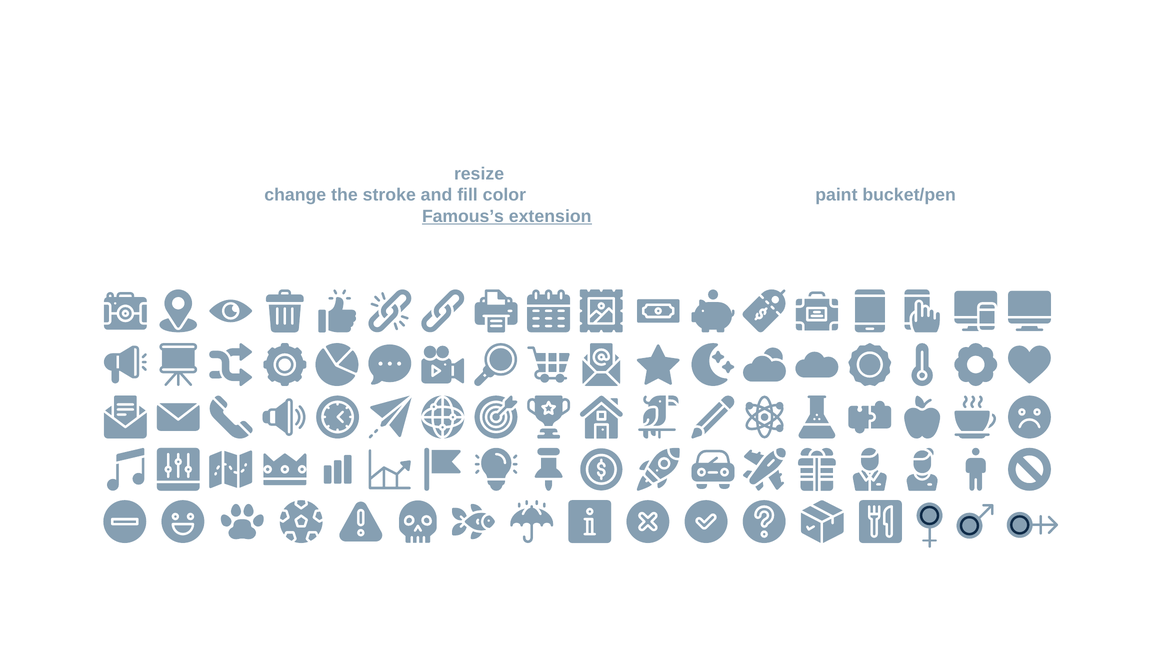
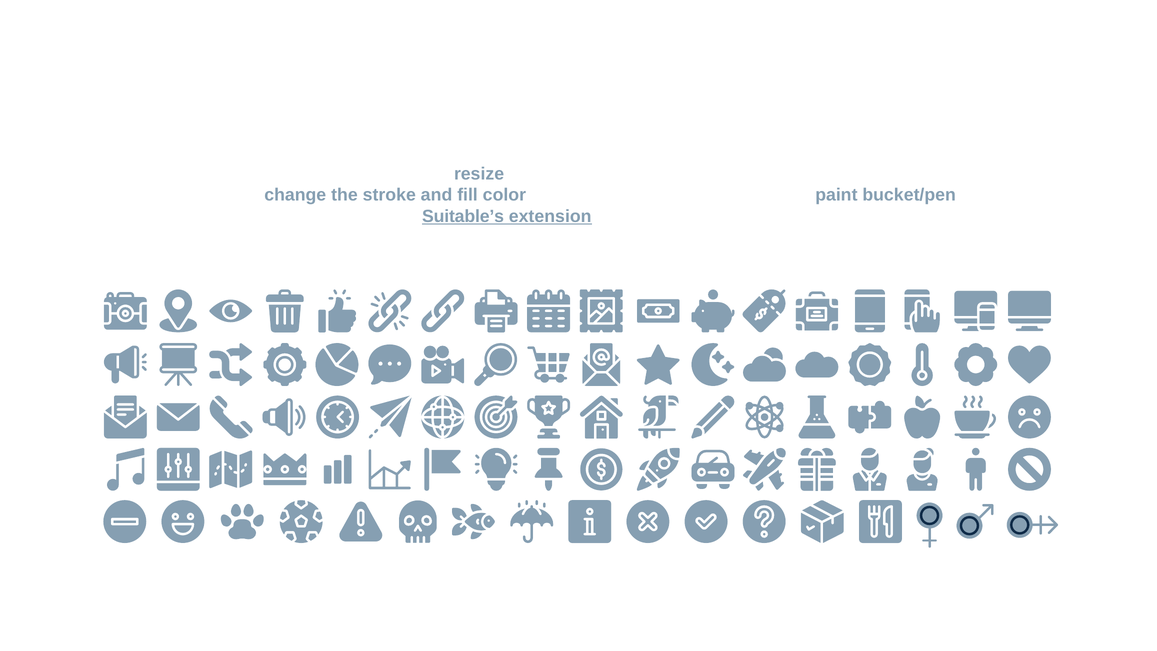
Famous’s: Famous’s -> Suitable’s
